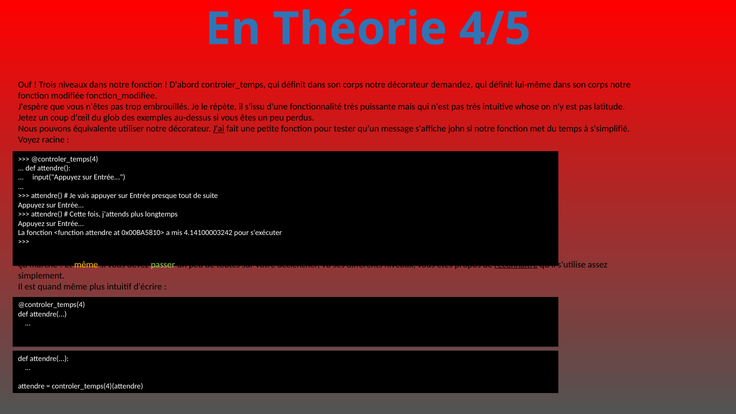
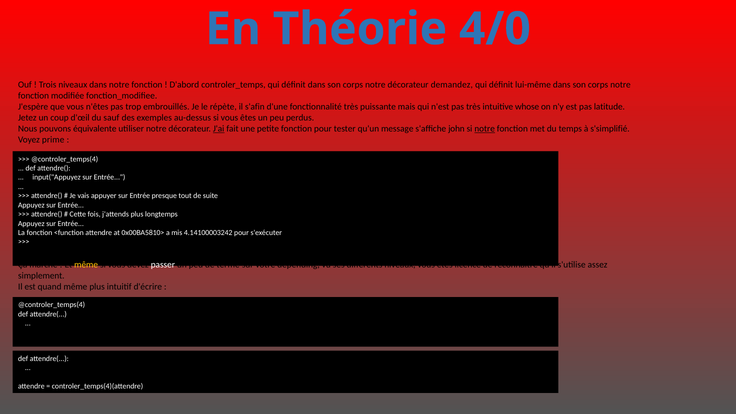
4/5: 4/5 -> 4/0
s'issu: s'issu -> s'afin
glob: glob -> sauf
notre at (485, 129) underline: none -> present
racine: racine -> prime
passer colour: light green -> white
toutes: toutes -> terme
déclencher: déclencher -> depending
propos: propos -> licence
reconnaître underline: present -> none
